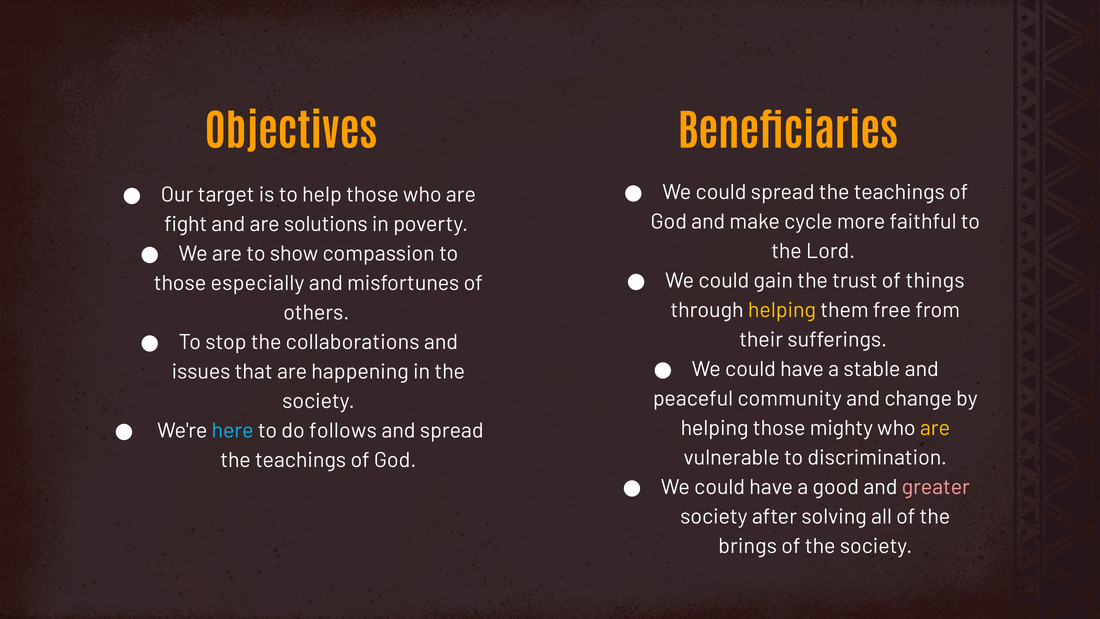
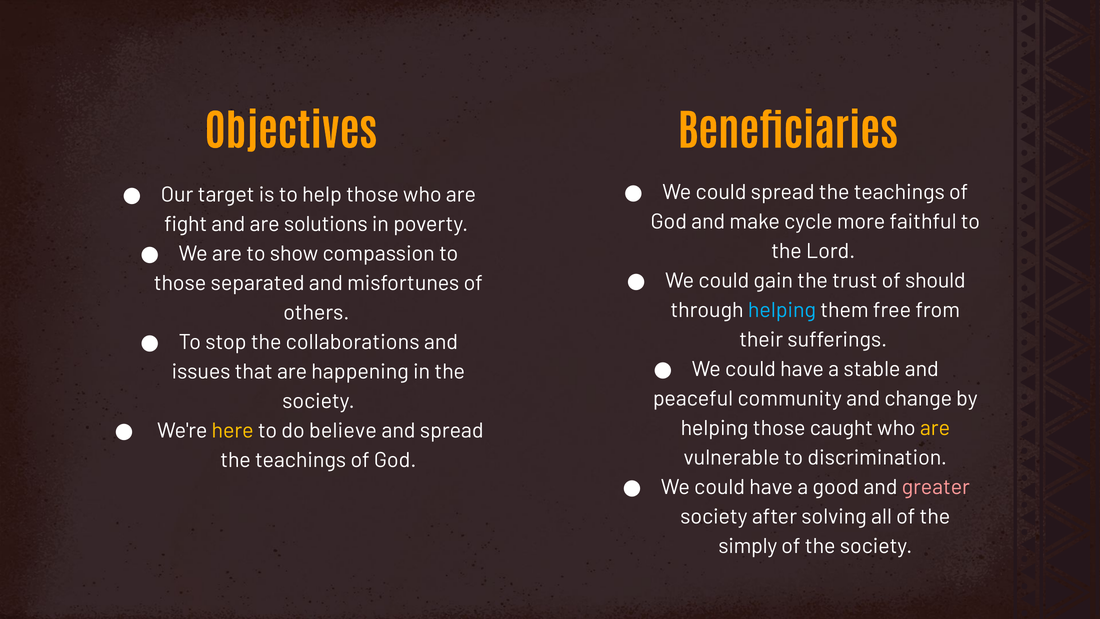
things: things -> should
especially: especially -> separated
helping at (782, 310) colour: yellow -> light blue
mighty: mighty -> caught
here colour: light blue -> yellow
follows: follows -> believe
brings: brings -> simply
